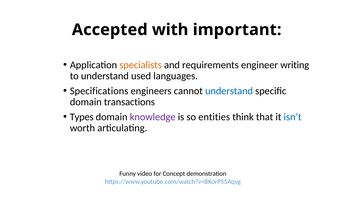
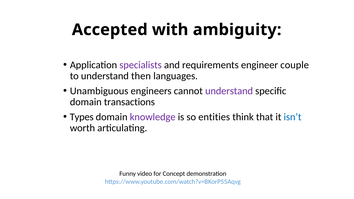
important: important -> ambiguity
specialists colour: orange -> purple
writing: writing -> couple
used: used -> then
Specifications: Specifications -> Unambiguous
understand at (229, 91) colour: blue -> purple
